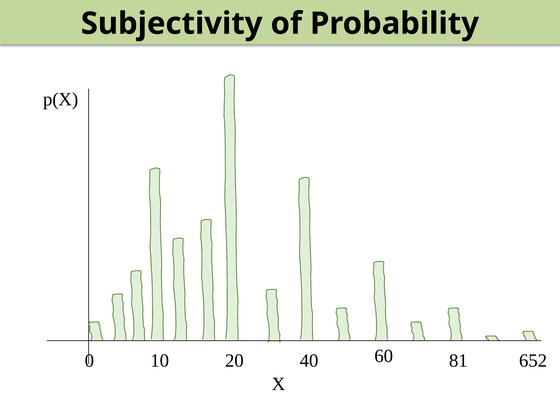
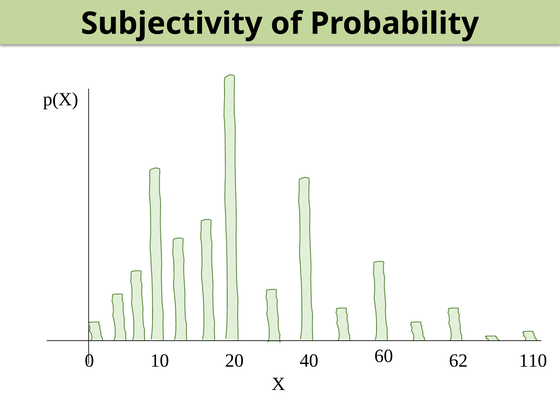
81: 81 -> 62
652: 652 -> 110
